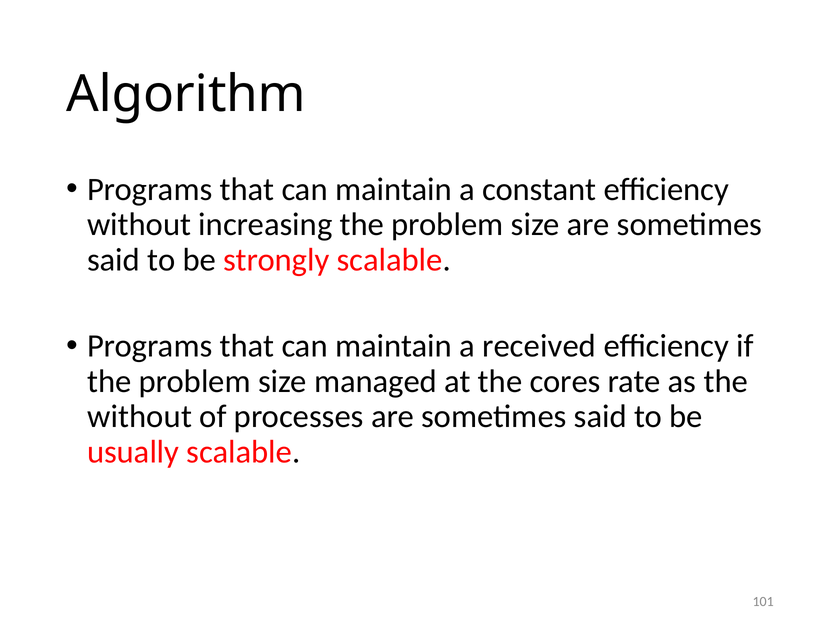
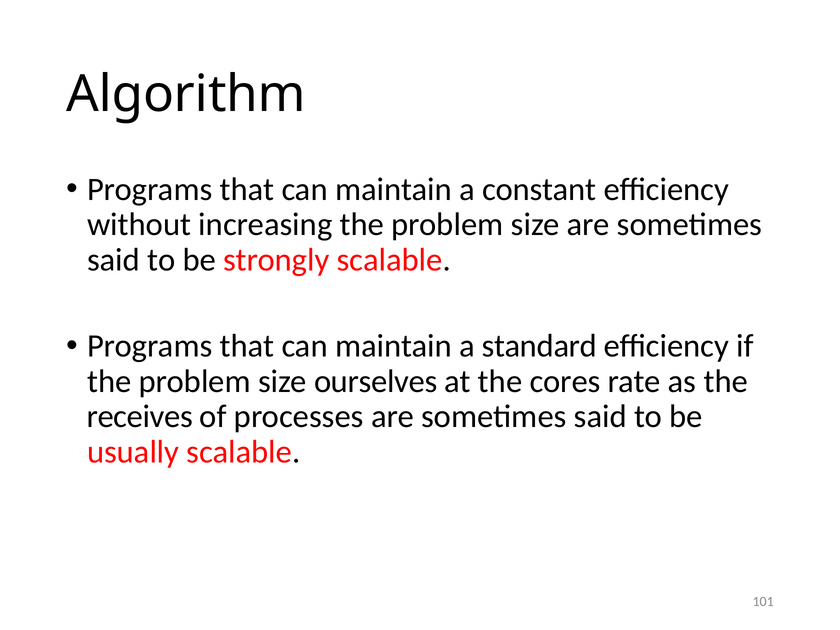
received: received -> standard
managed: managed -> ourselves
without at (140, 417): without -> receives
